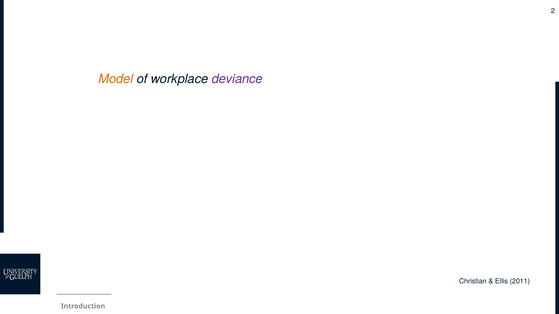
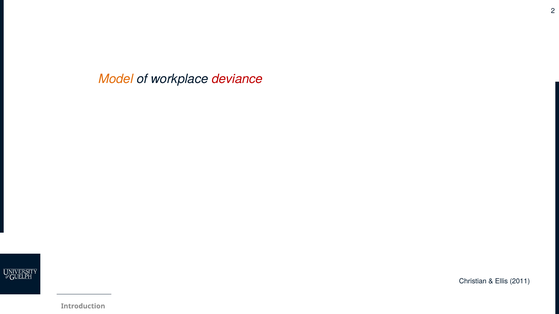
deviance colour: purple -> red
